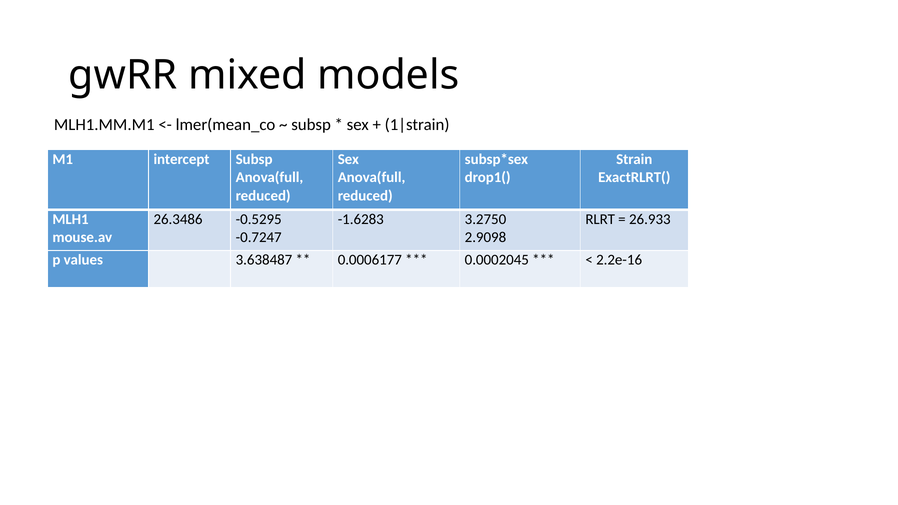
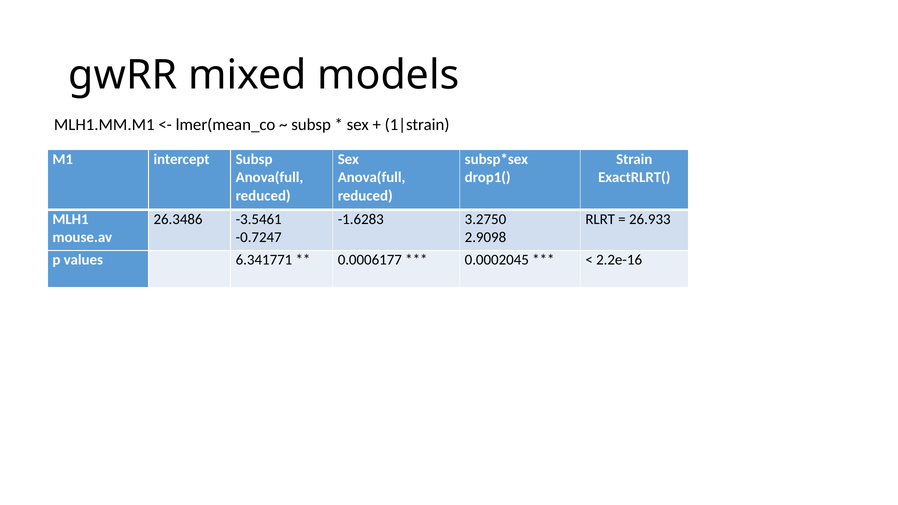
-0.5295: -0.5295 -> -3.5461
3.638487: 3.638487 -> 6.341771
